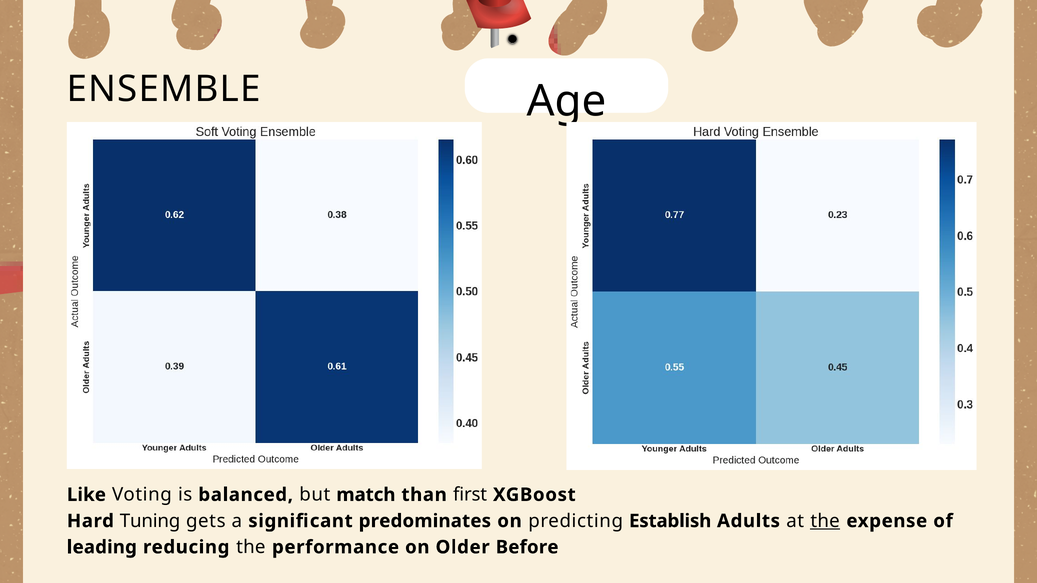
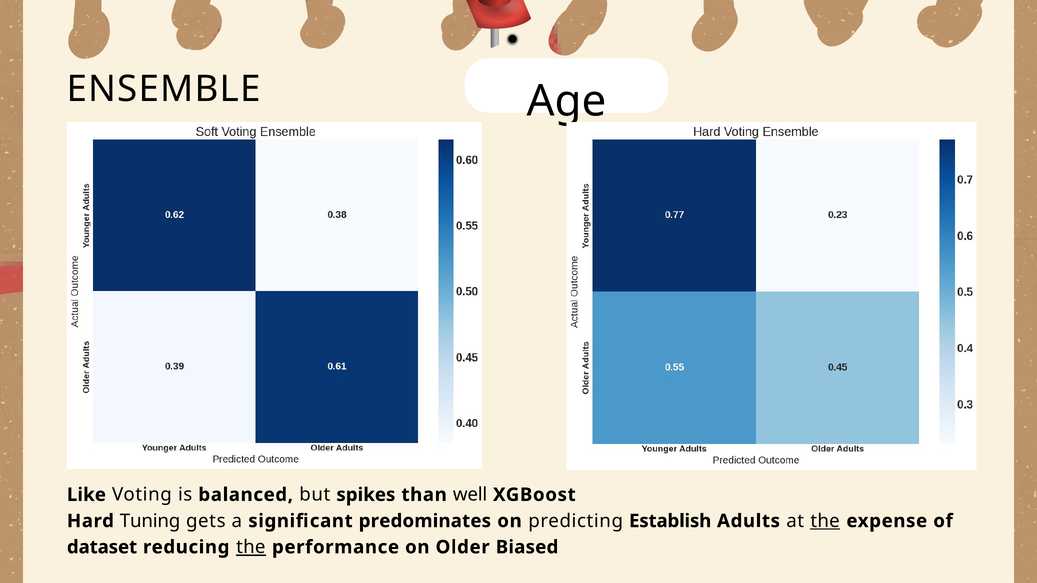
match: match -> spikes
first: first -> well
leading: leading -> dataset
the at (251, 547) underline: none -> present
Before: Before -> Biased
